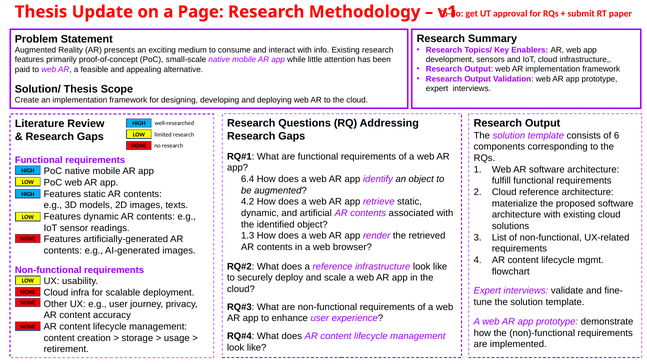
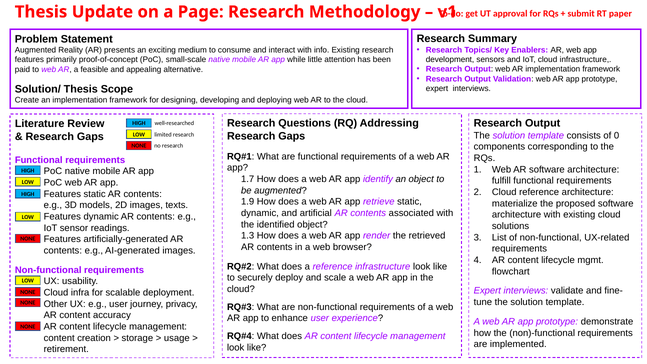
6: 6 -> 0
6.4: 6.4 -> 1.7
4.2: 4.2 -> 1.9
